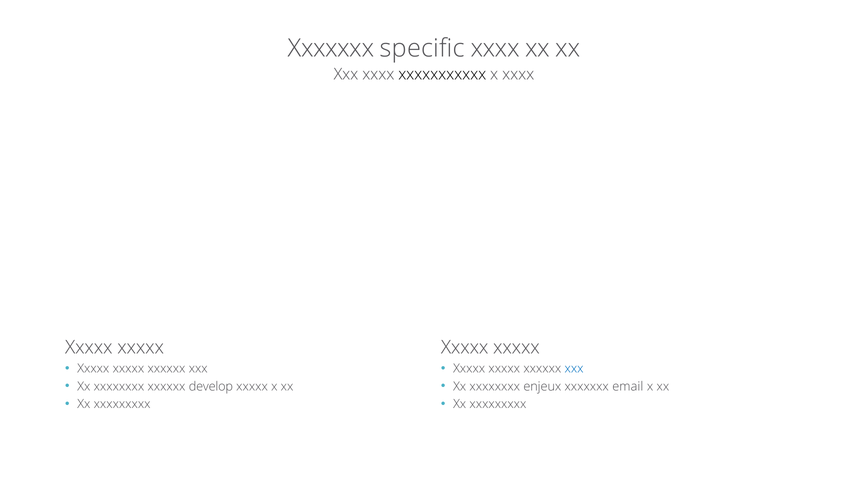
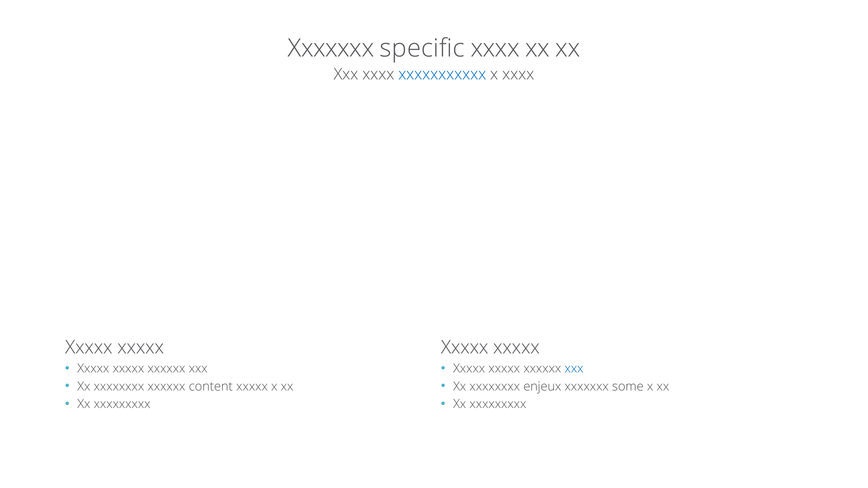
xxxxxxxxxxx colour: black -> blue
develop: develop -> content
email: email -> some
